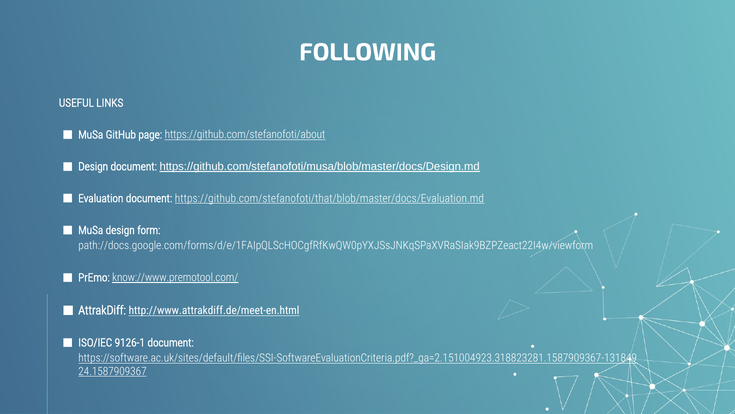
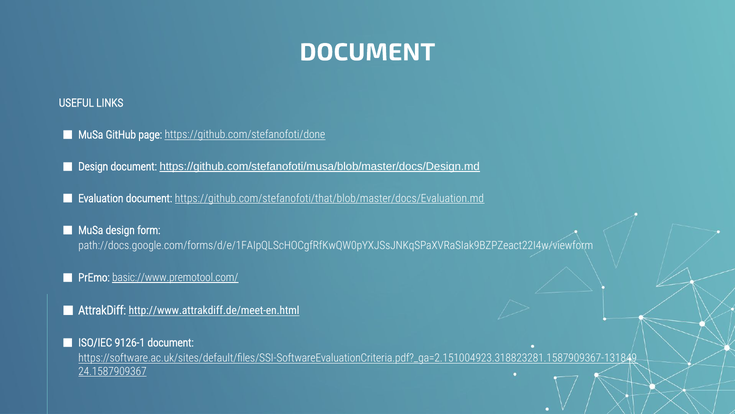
FOLLOWING at (368, 52): FOLLOWING -> DOCUMENT
https://github.com/stefanofoti/about: https://github.com/stefanofoti/about -> https://github.com/stefanofoti/done
know://www.premotool.com/: know://www.premotool.com/ -> basic://www.premotool.com/
